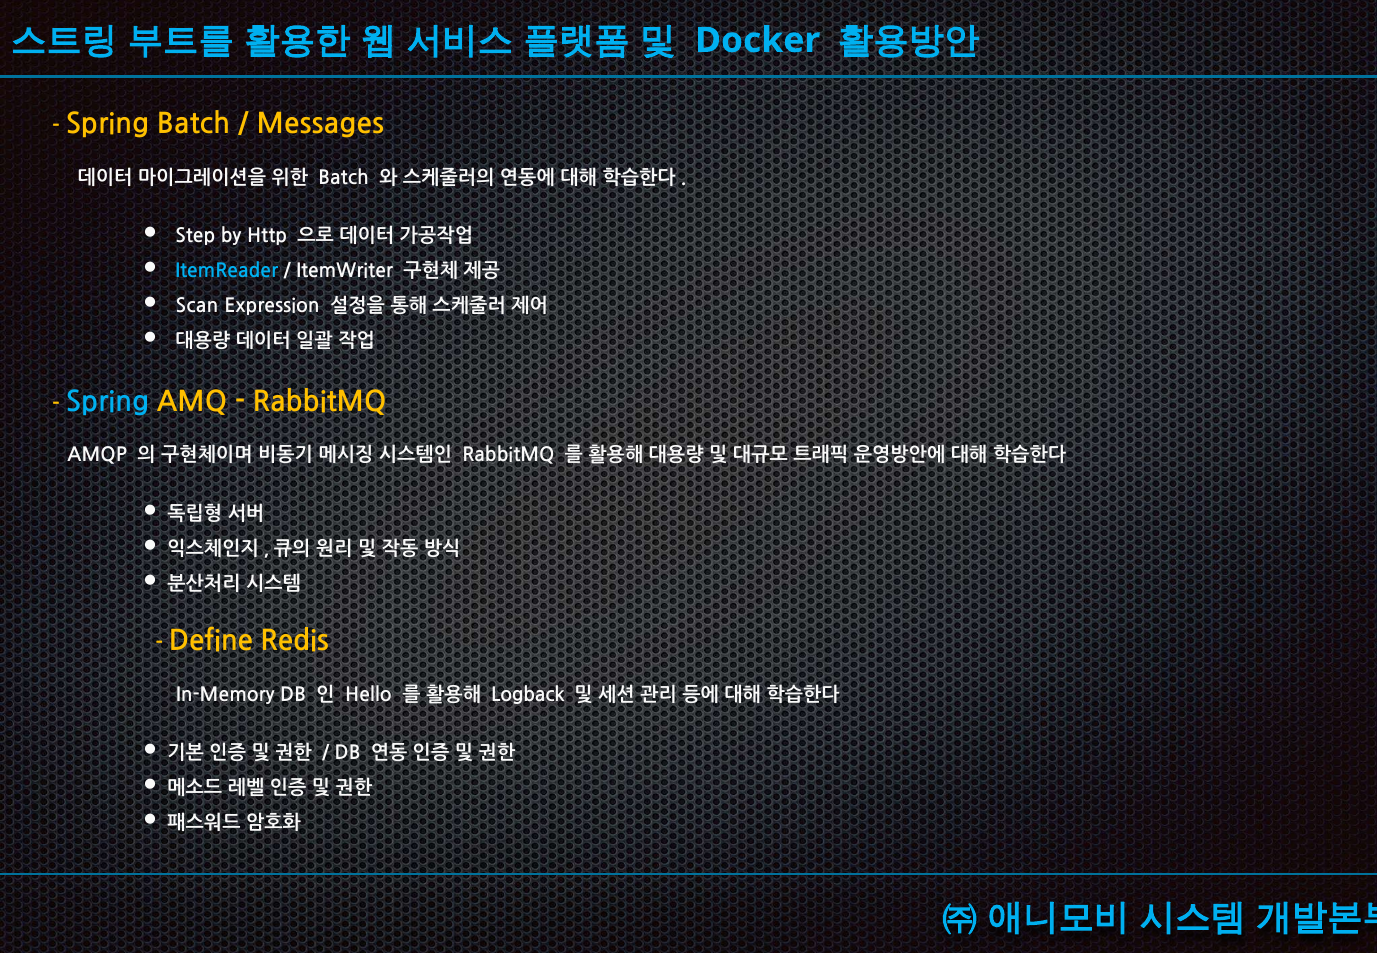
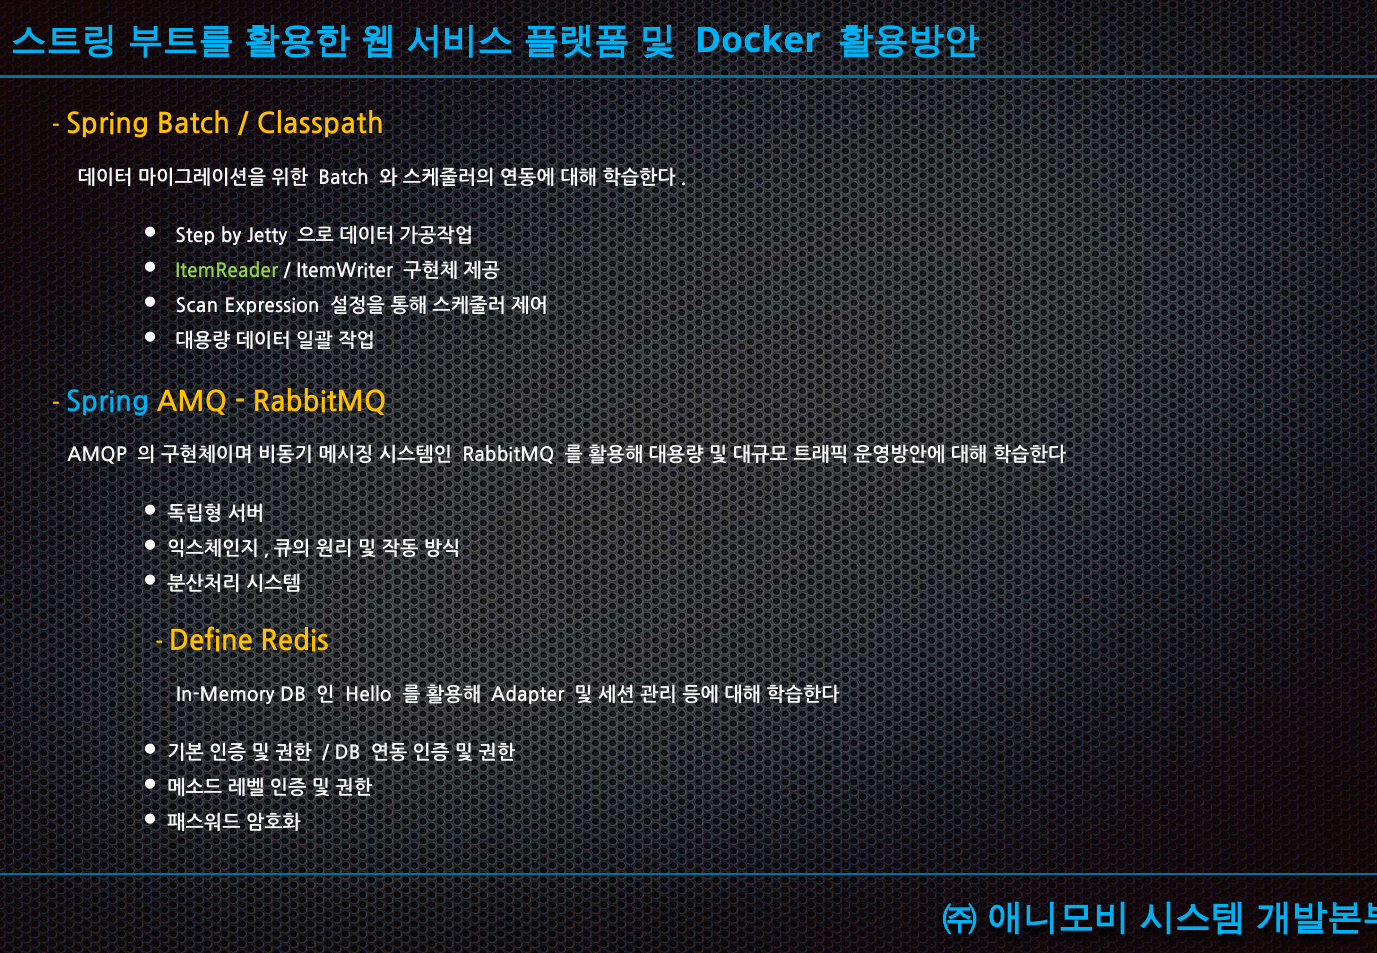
Messages: Messages -> Classpath
Http: Http -> Jetty
ItemReader colour: light blue -> light green
Logback: Logback -> Adapter
